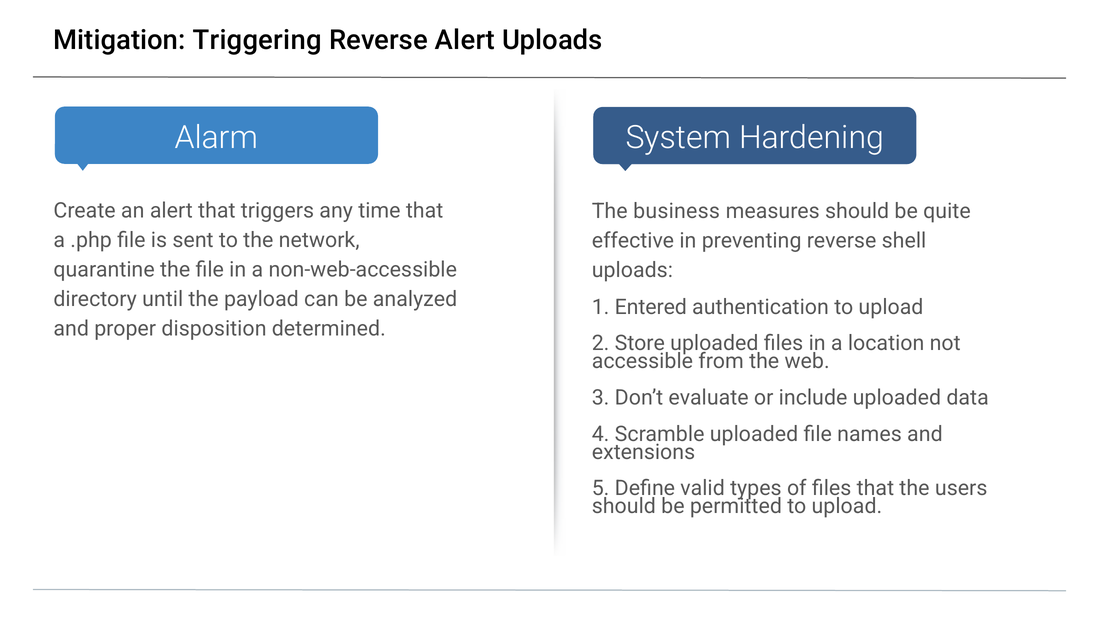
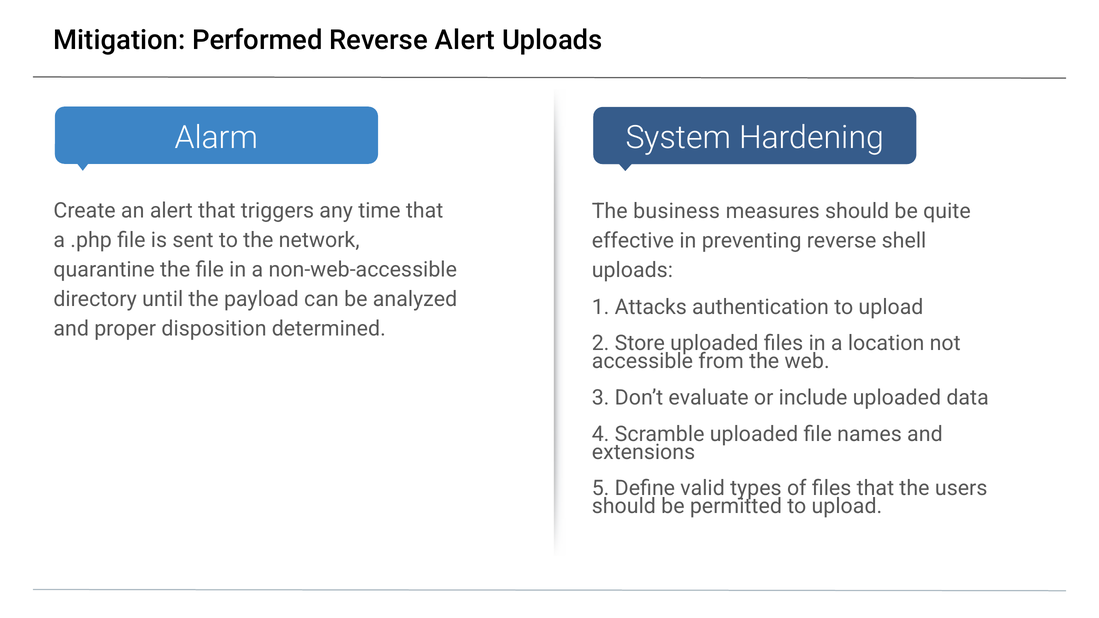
Triggering: Triggering -> Performed
Entered: Entered -> Attacks
